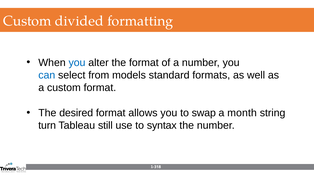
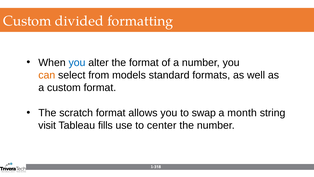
can colour: blue -> orange
desired: desired -> scratch
turn: turn -> visit
still: still -> fills
syntax: syntax -> center
